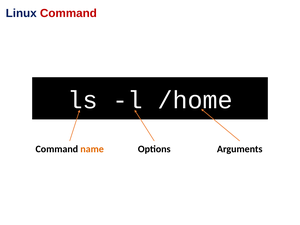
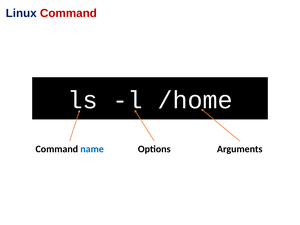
name colour: orange -> blue
